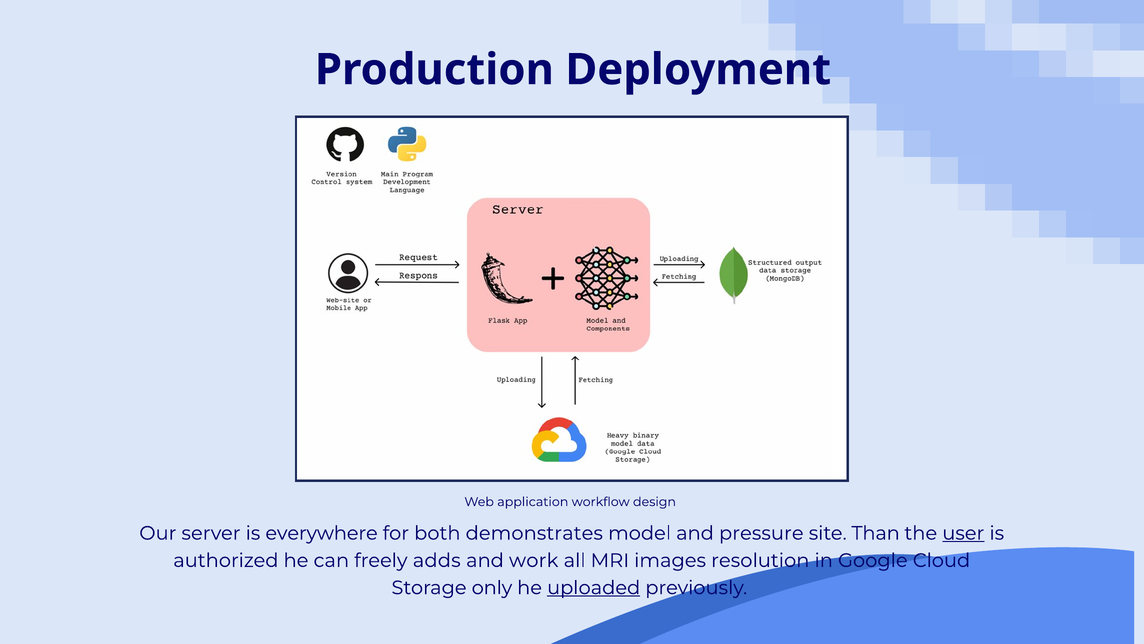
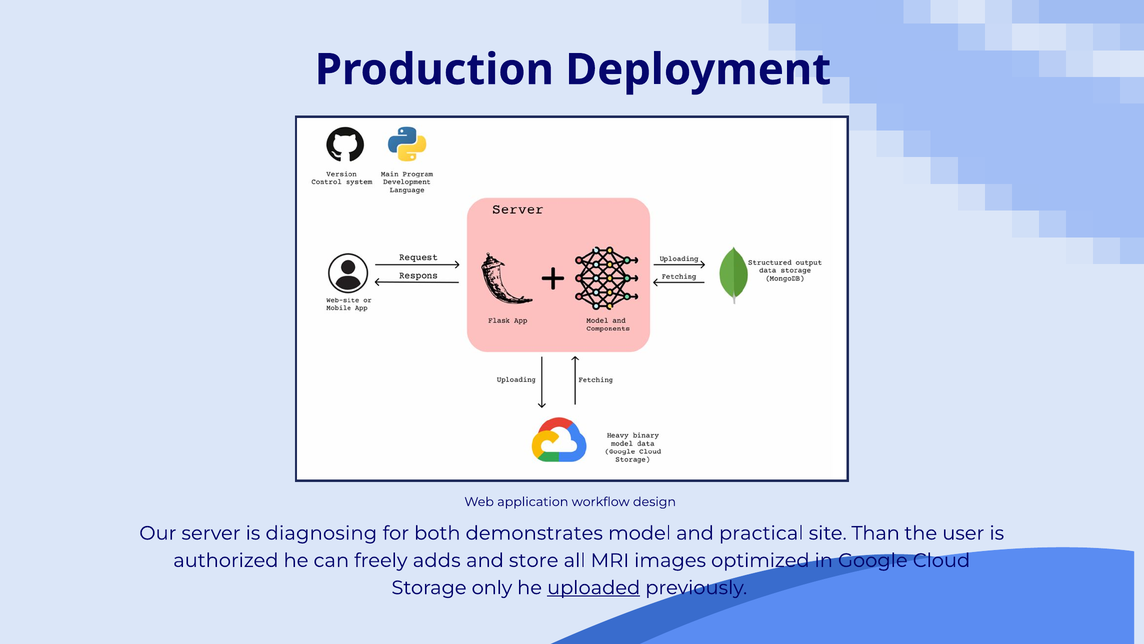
everywhere: everywhere -> diagnosing
pressure: pressure -> practical
user underline: present -> none
work: work -> store
resolution: resolution -> optimized
